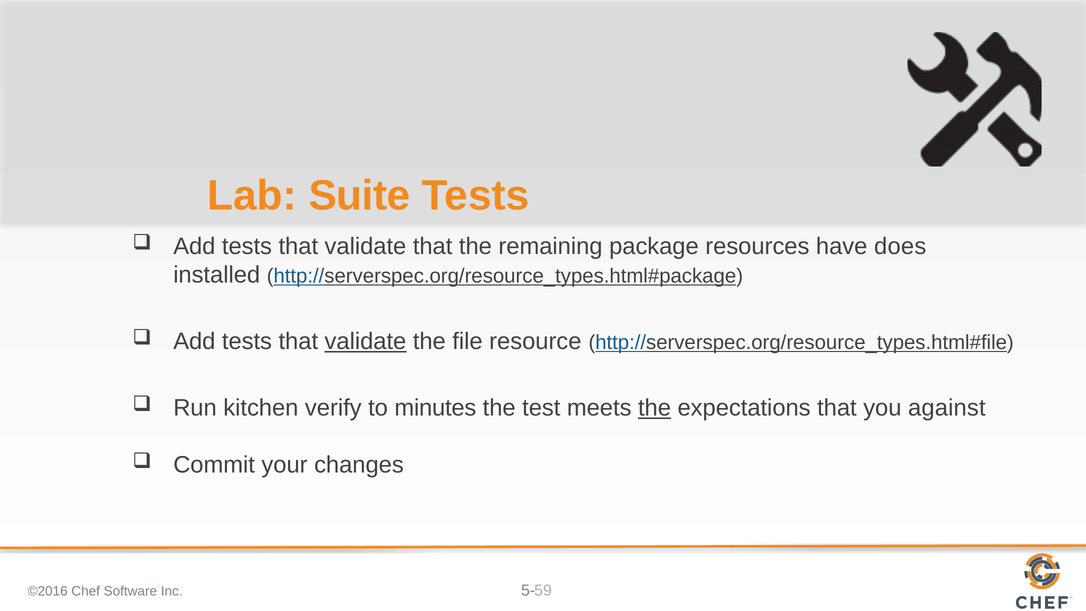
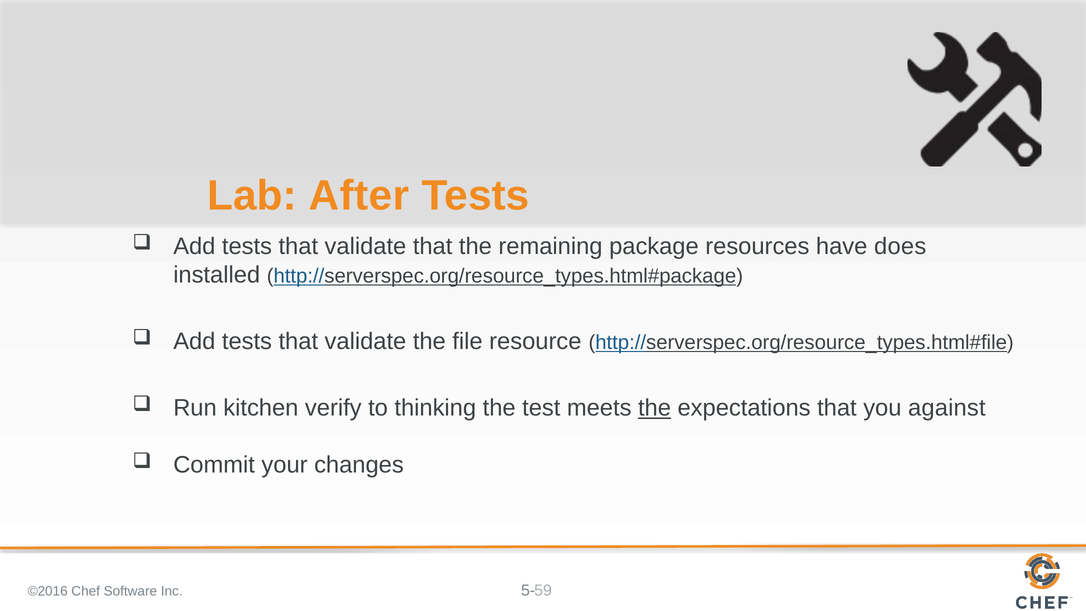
Suite: Suite -> After
validate at (365, 341) underline: present -> none
minutes: minutes -> thinking
